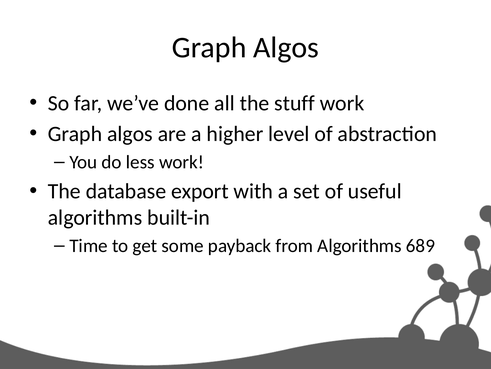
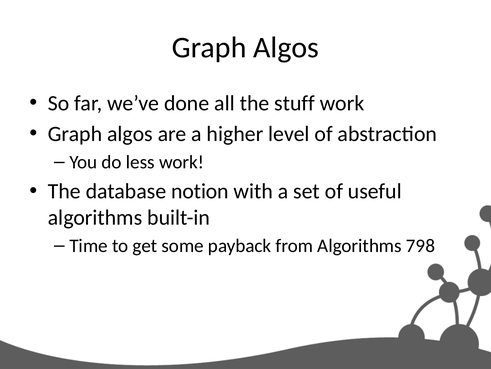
export: export -> notion
689: 689 -> 798
